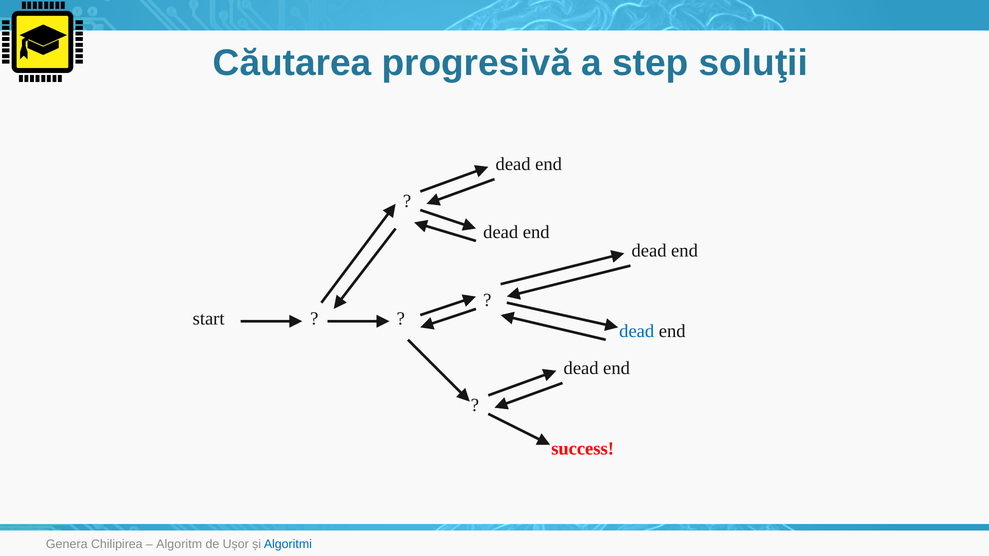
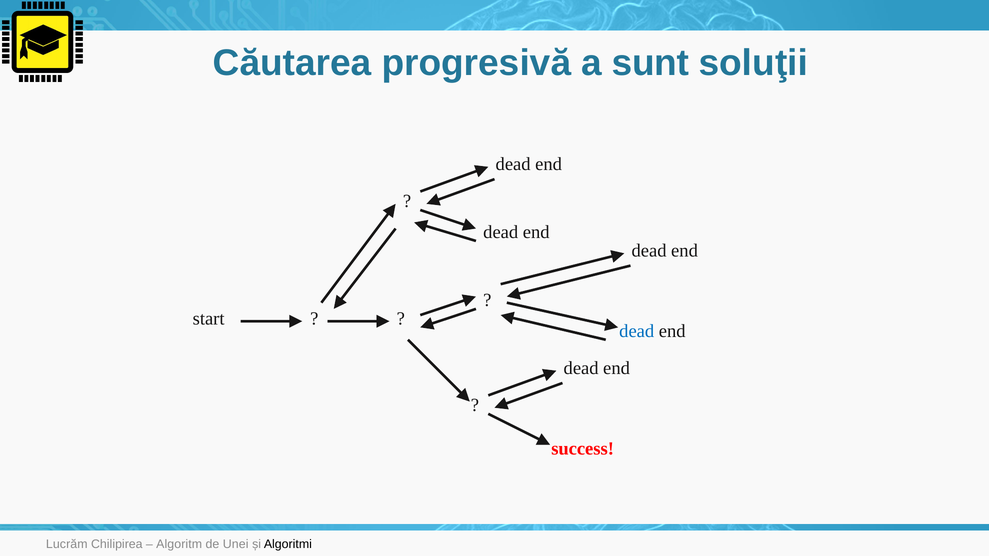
step: step -> sunt
Genera: Genera -> Lucrăm
Ușor: Ușor -> Unei
Algoritmi colour: blue -> black
